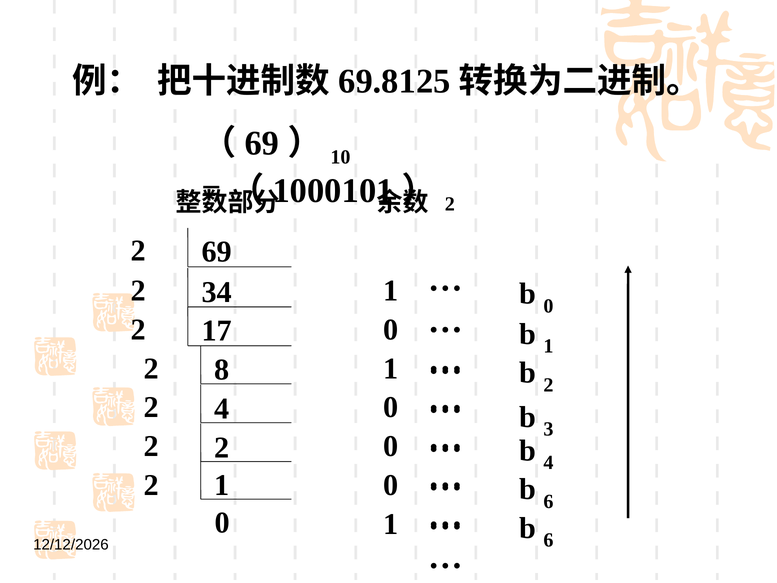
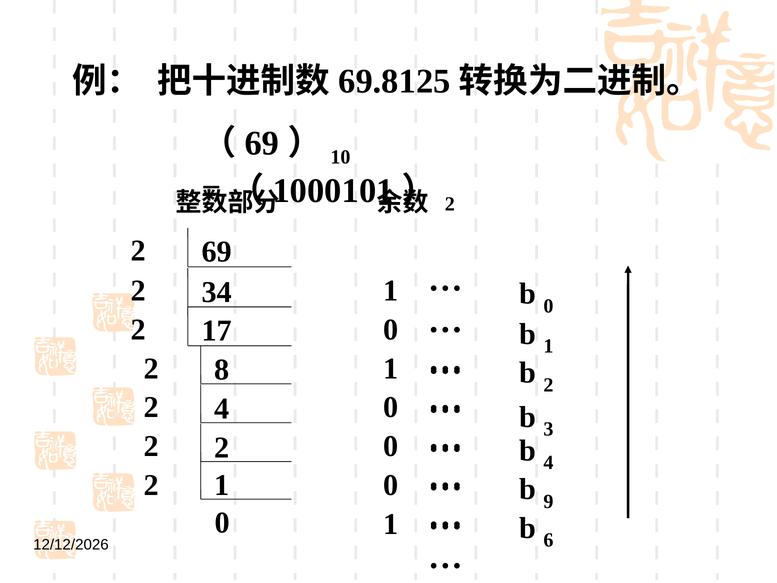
6 at (548, 501): 6 -> 9
